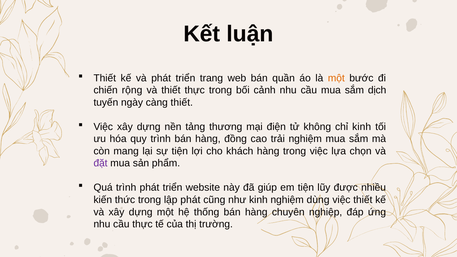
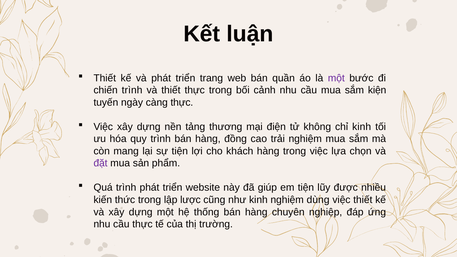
một at (336, 78) colour: orange -> purple
chiến rộng: rộng -> trình
dịch: dịch -> kiện
càng thiết: thiết -> thực
lập phát: phát -> lược
